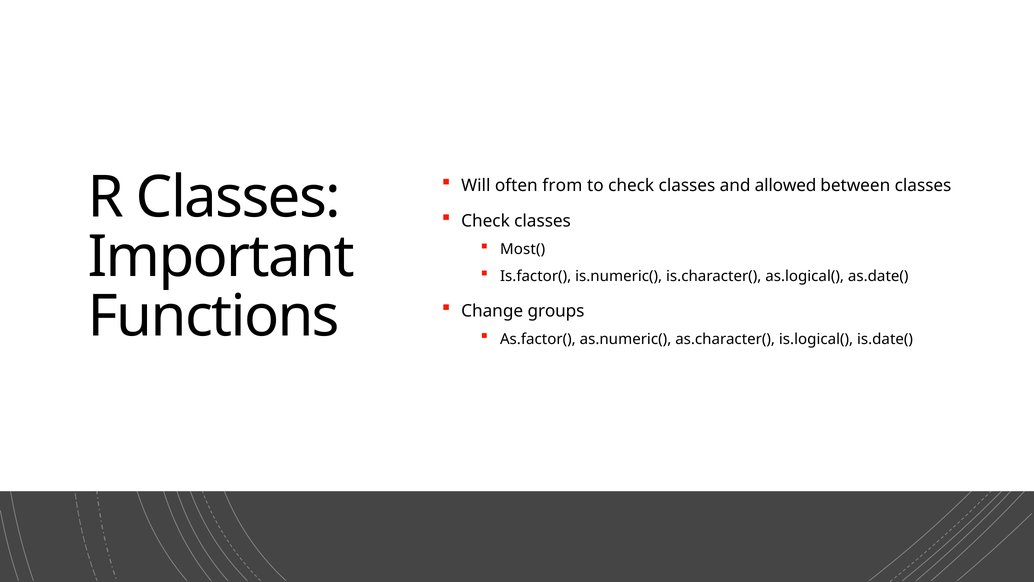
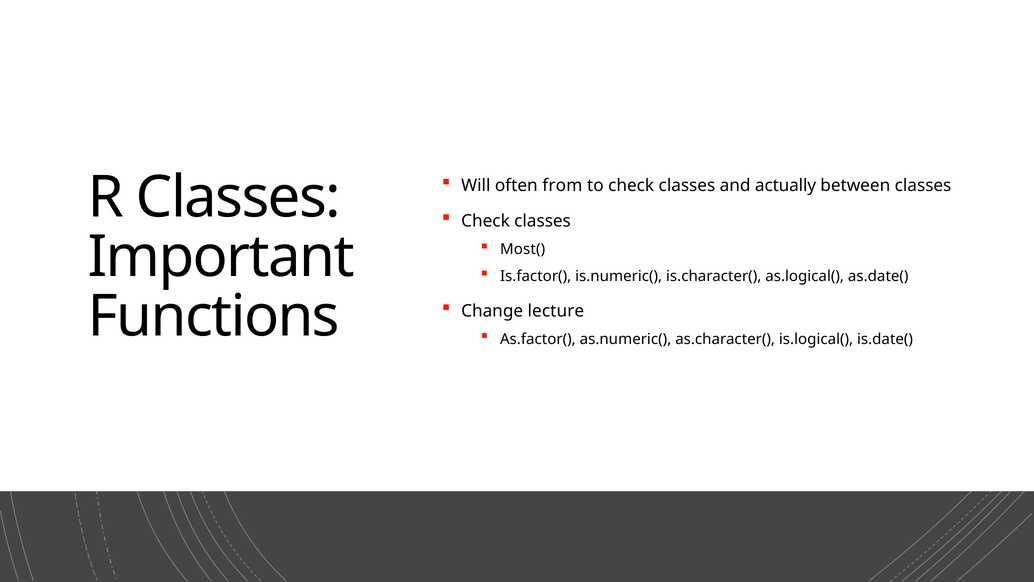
allowed: allowed -> actually
groups: groups -> lecture
